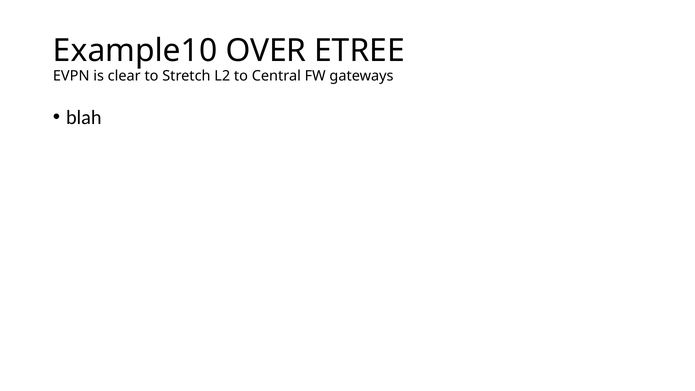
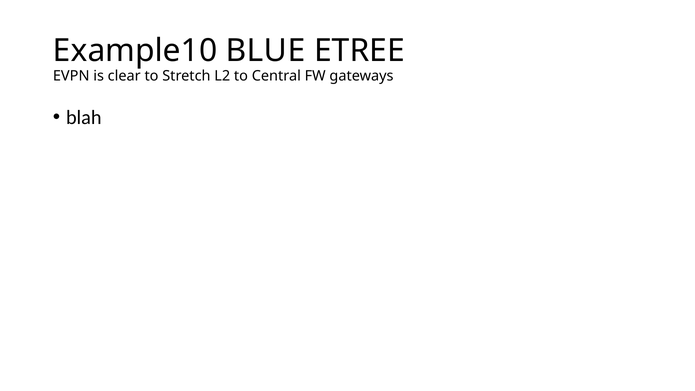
OVER: OVER -> BLUE
